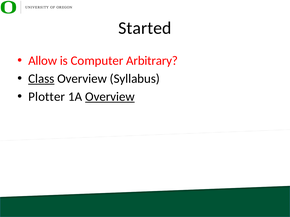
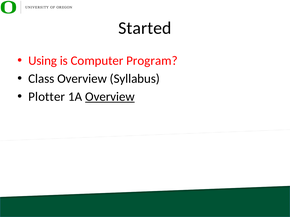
Allow: Allow -> Using
Arbitrary: Arbitrary -> Program
Class underline: present -> none
